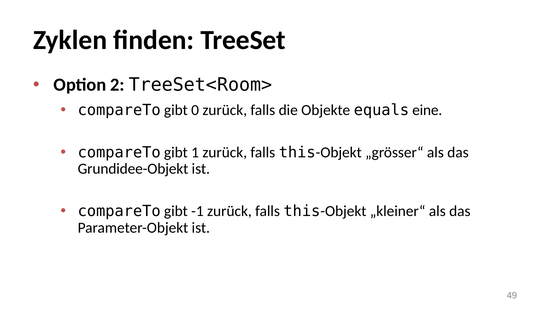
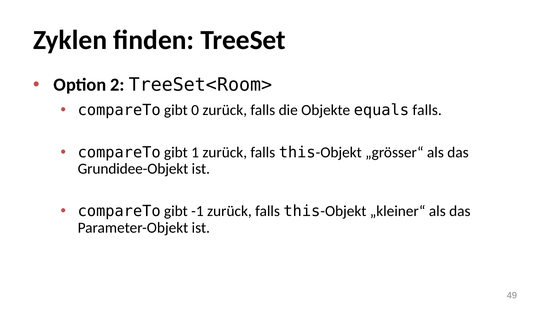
equals eine: eine -> falls
